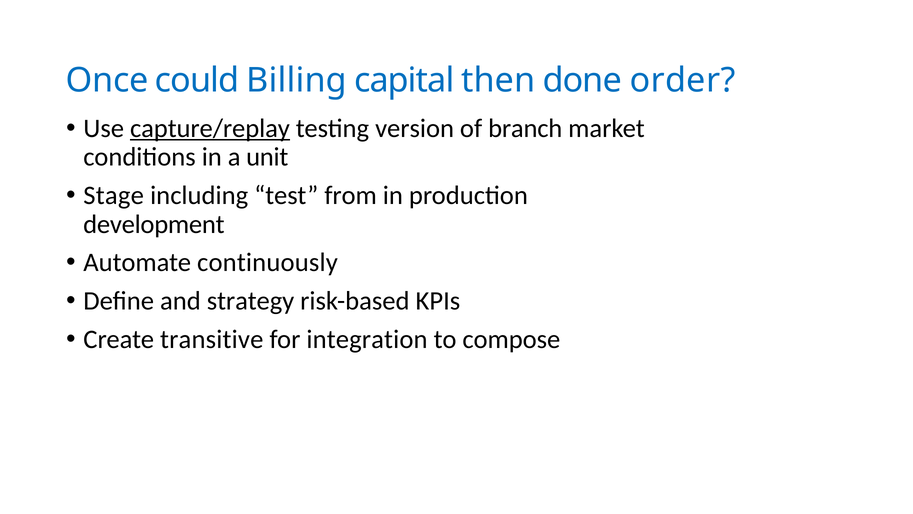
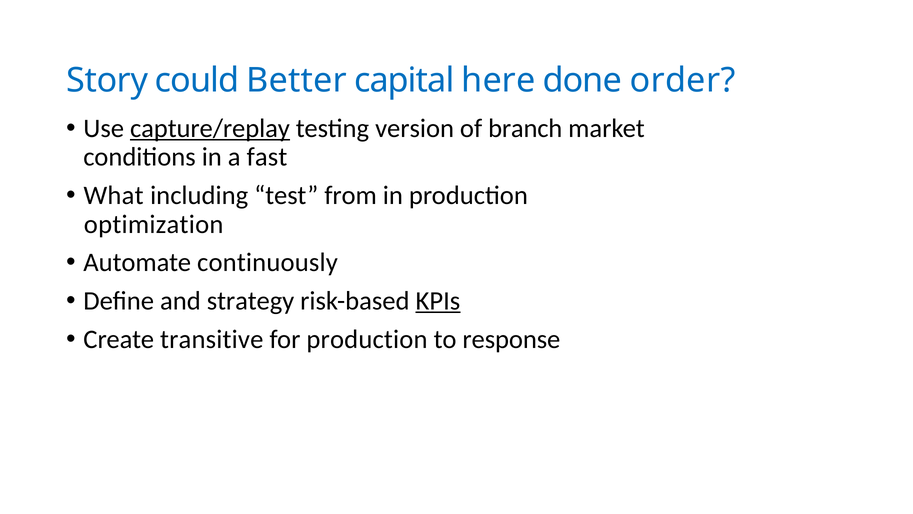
Once: Once -> Story
Billing: Billing -> Better
then: then -> here
unit: unit -> fast
Stage: Stage -> What
development: development -> optimization
KPIs underline: none -> present
for integration: integration -> production
compose: compose -> response
